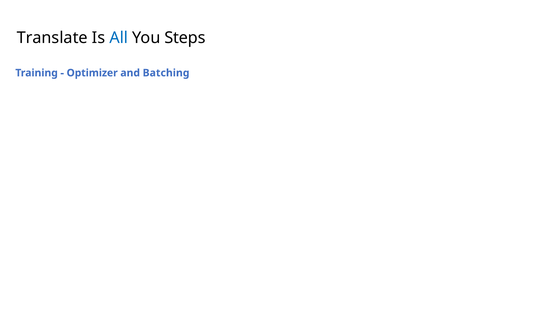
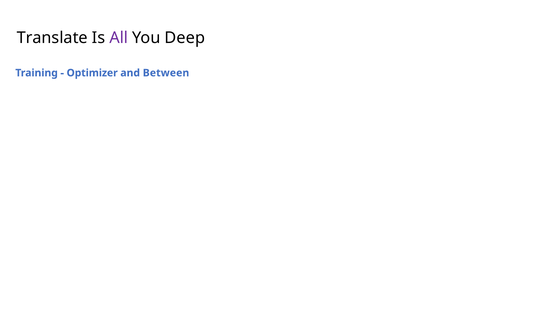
All colour: blue -> purple
Steps: Steps -> Deep
Batching: Batching -> Between
